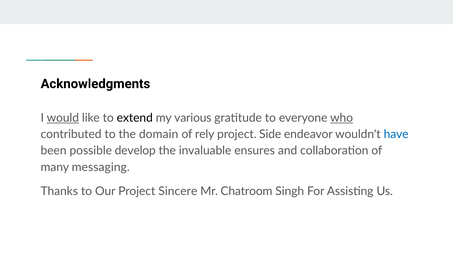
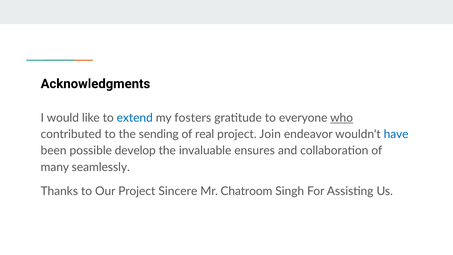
would underline: present -> none
extend colour: black -> blue
various: various -> fosters
domain: domain -> sending
rely: rely -> real
Side: Side -> Join
messaging: messaging -> seamlessly
